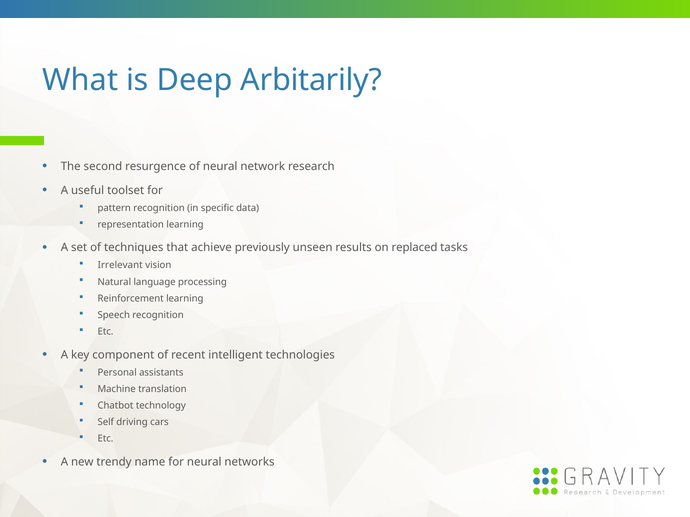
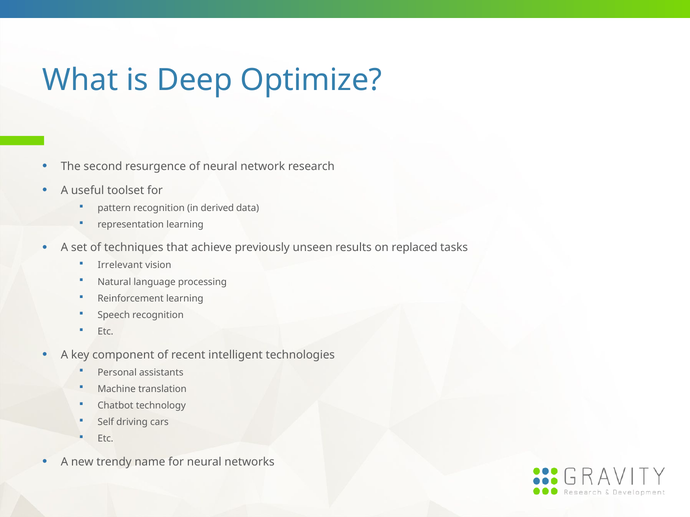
Arbitarily: Arbitarily -> Optimize
specific: specific -> derived
